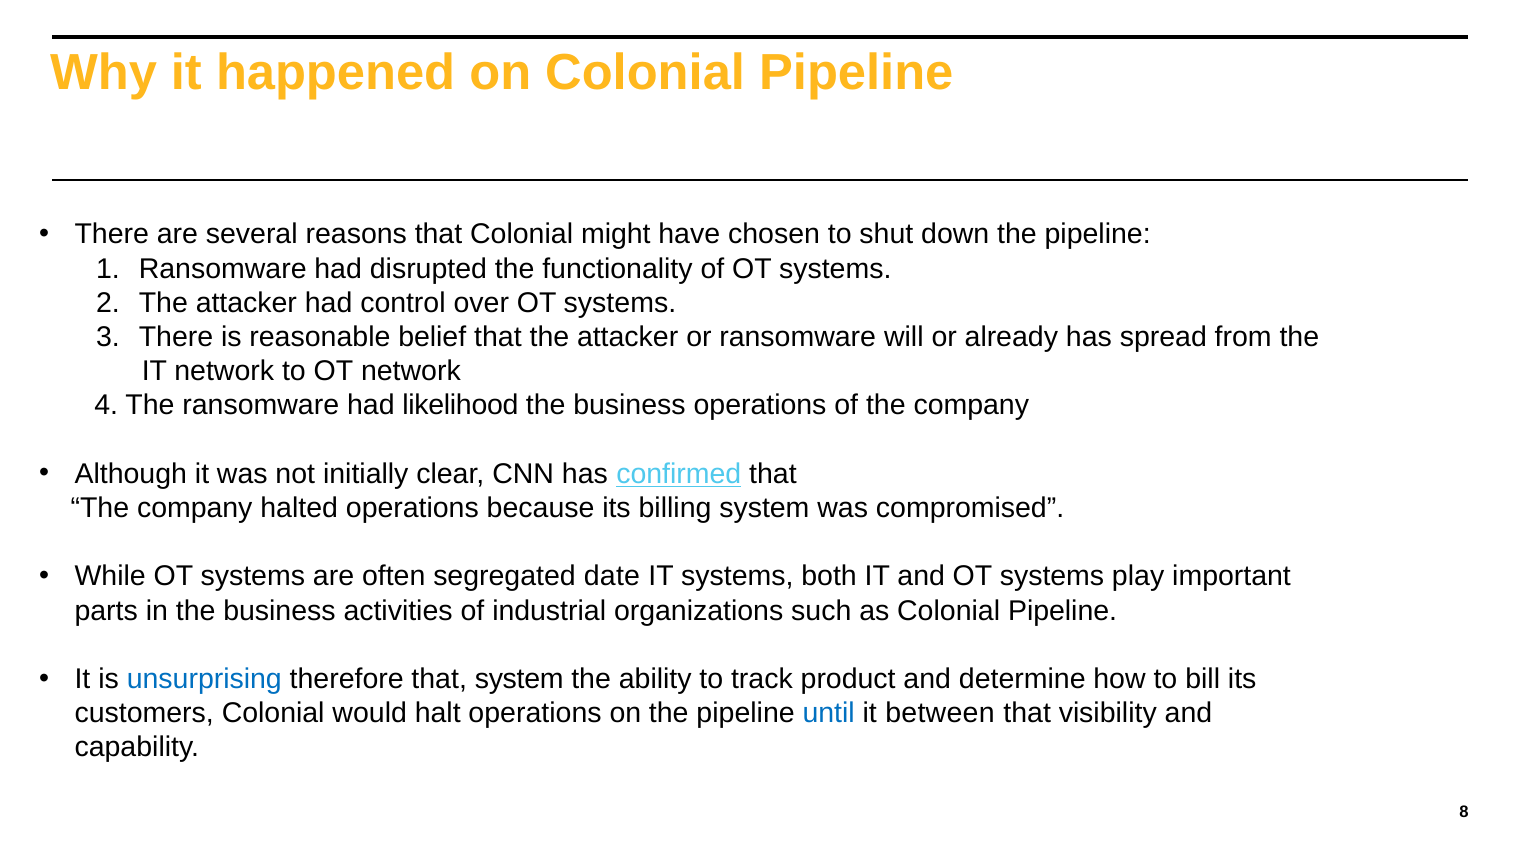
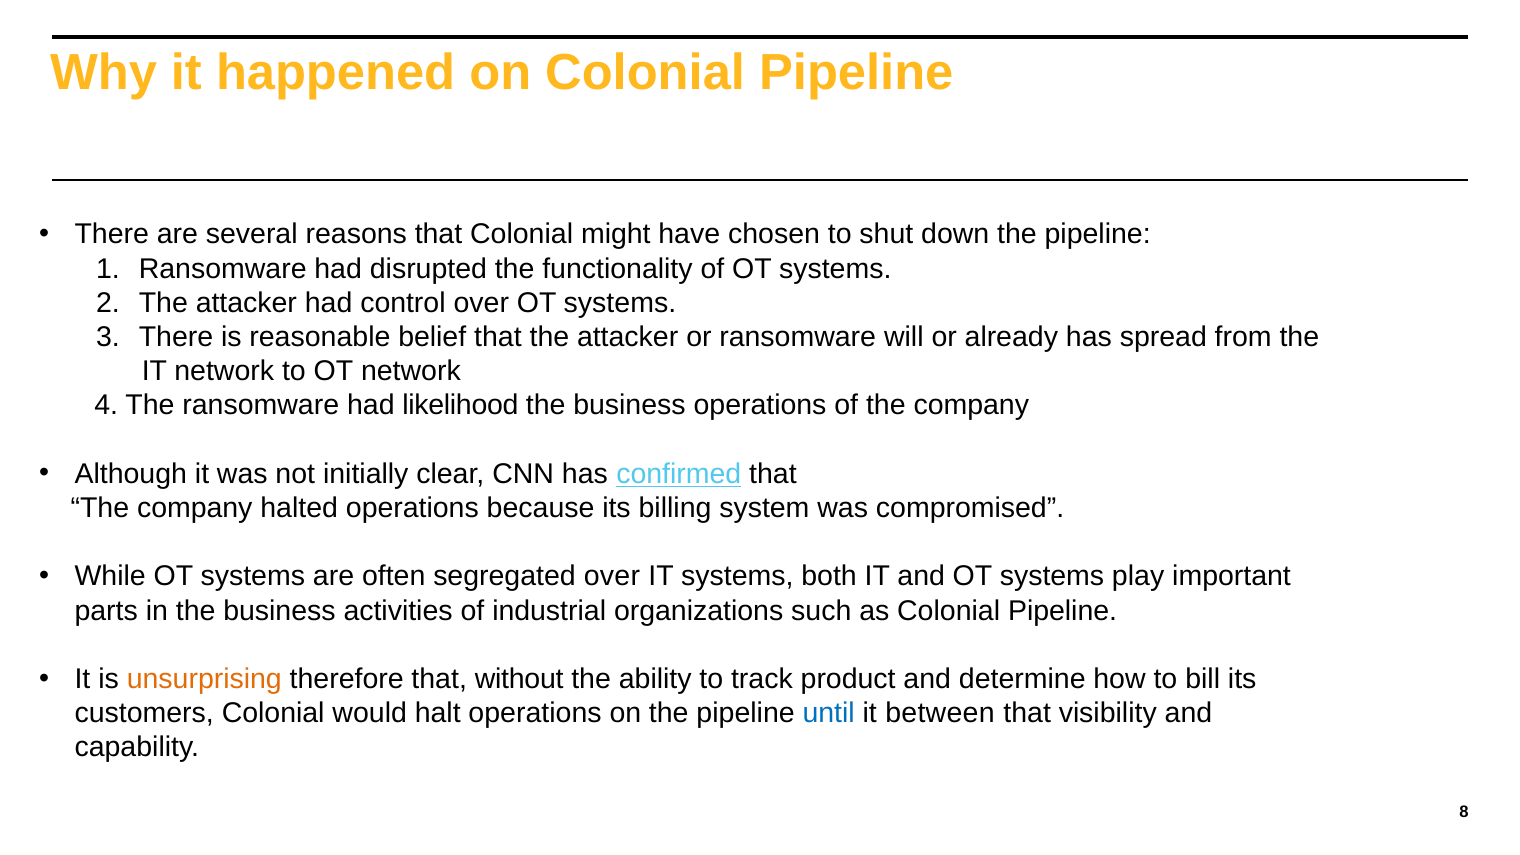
segregated date: date -> over
unsurprising colour: blue -> orange
that system: system -> without
